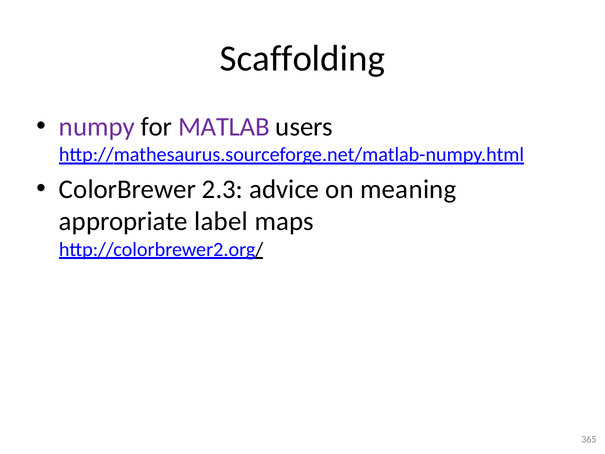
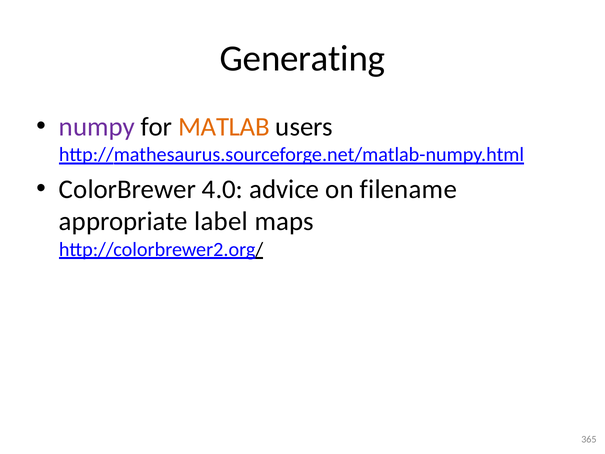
Scaffolding: Scaffolding -> Generating
MATLAB colour: purple -> orange
2.3: 2.3 -> 4.0
meaning: meaning -> filename
